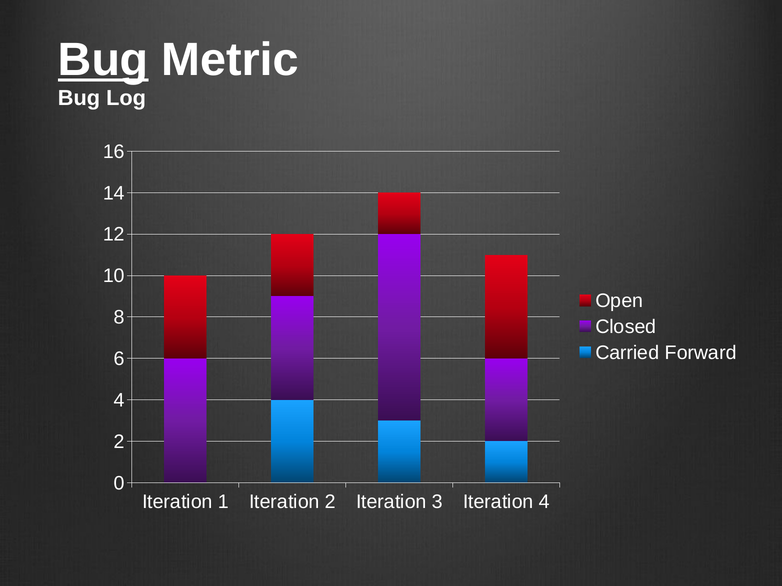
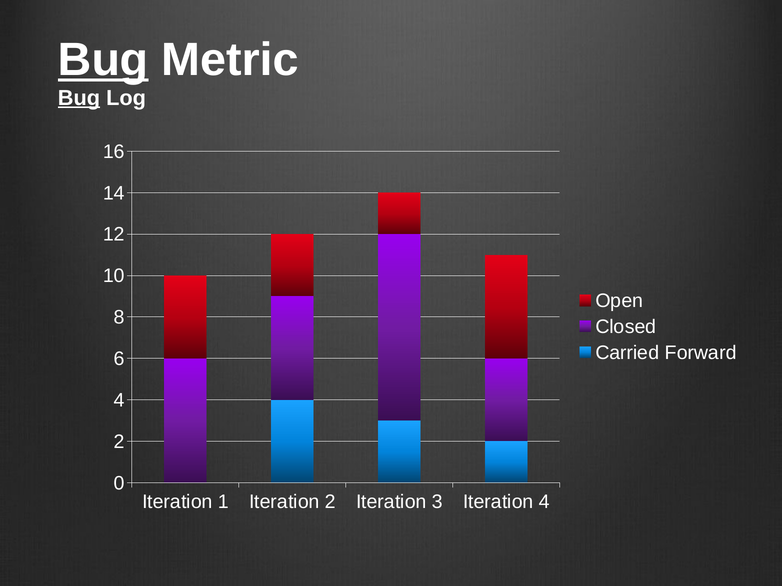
Bug at (79, 98) underline: none -> present
